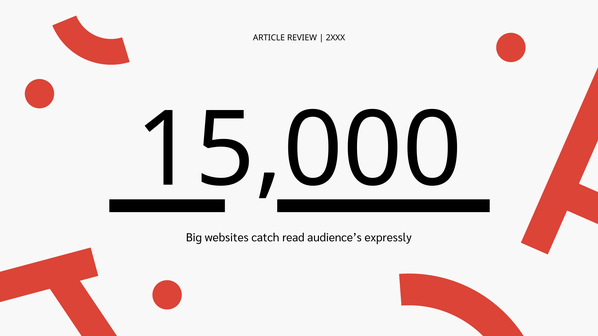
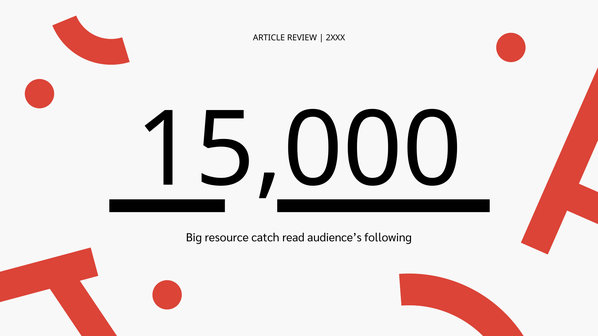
websites: websites -> resource
expressly: expressly -> following
